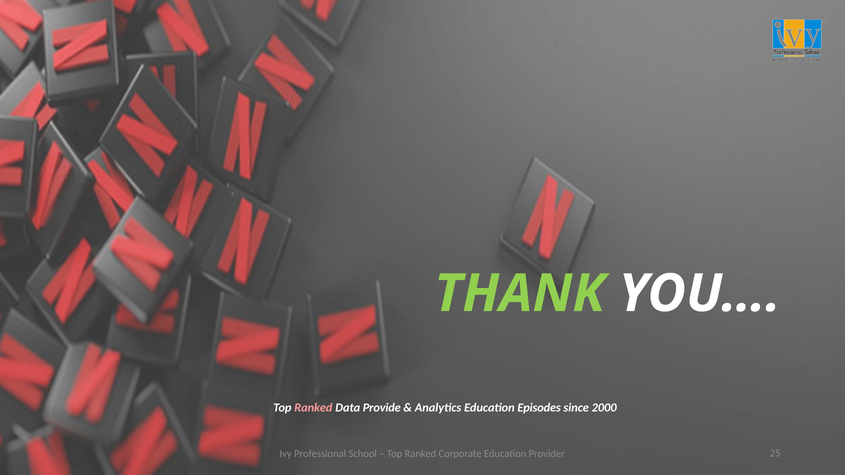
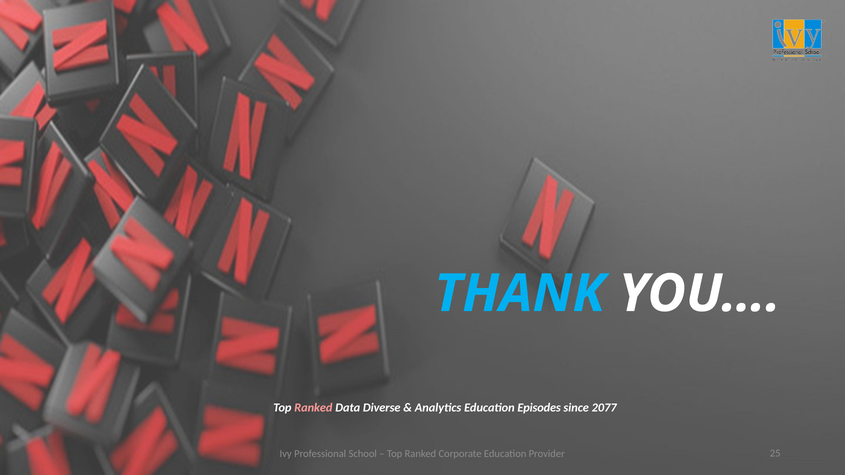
THANK colour: light green -> light blue
Provide: Provide -> Diverse
2000: 2000 -> 2077
